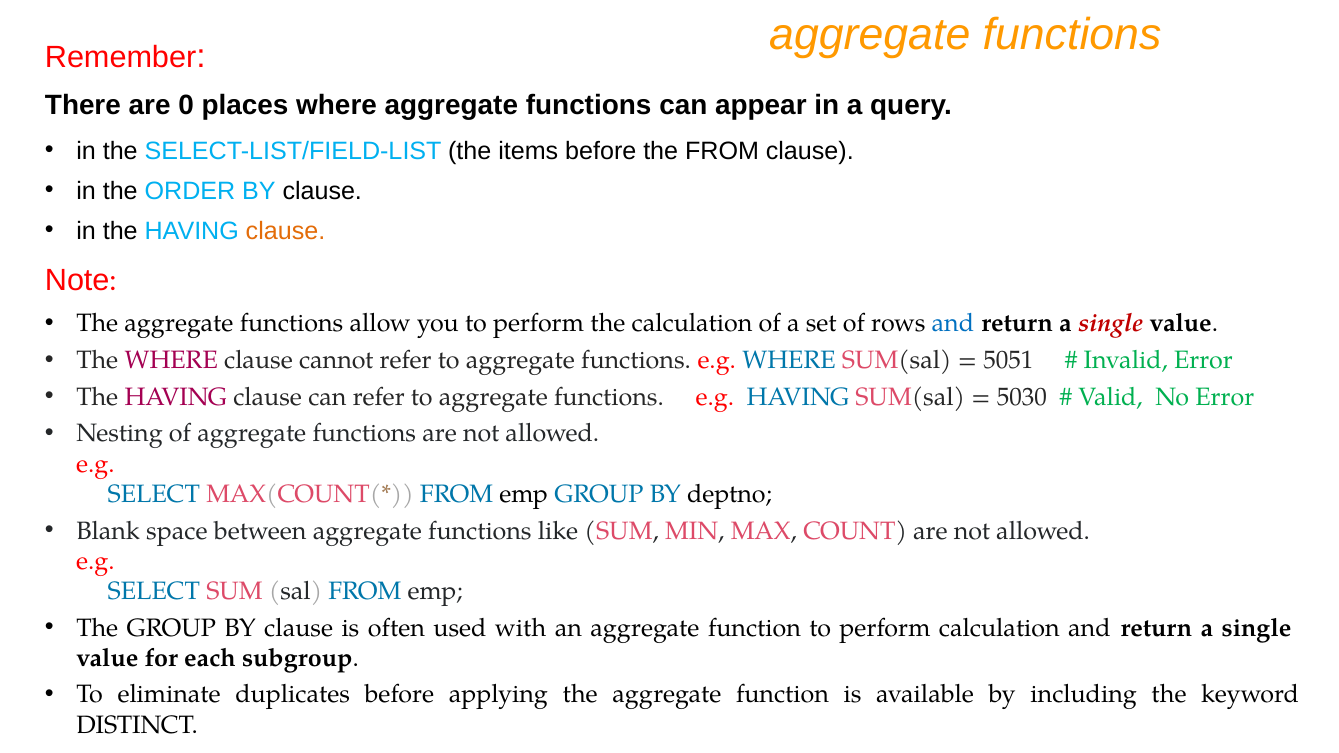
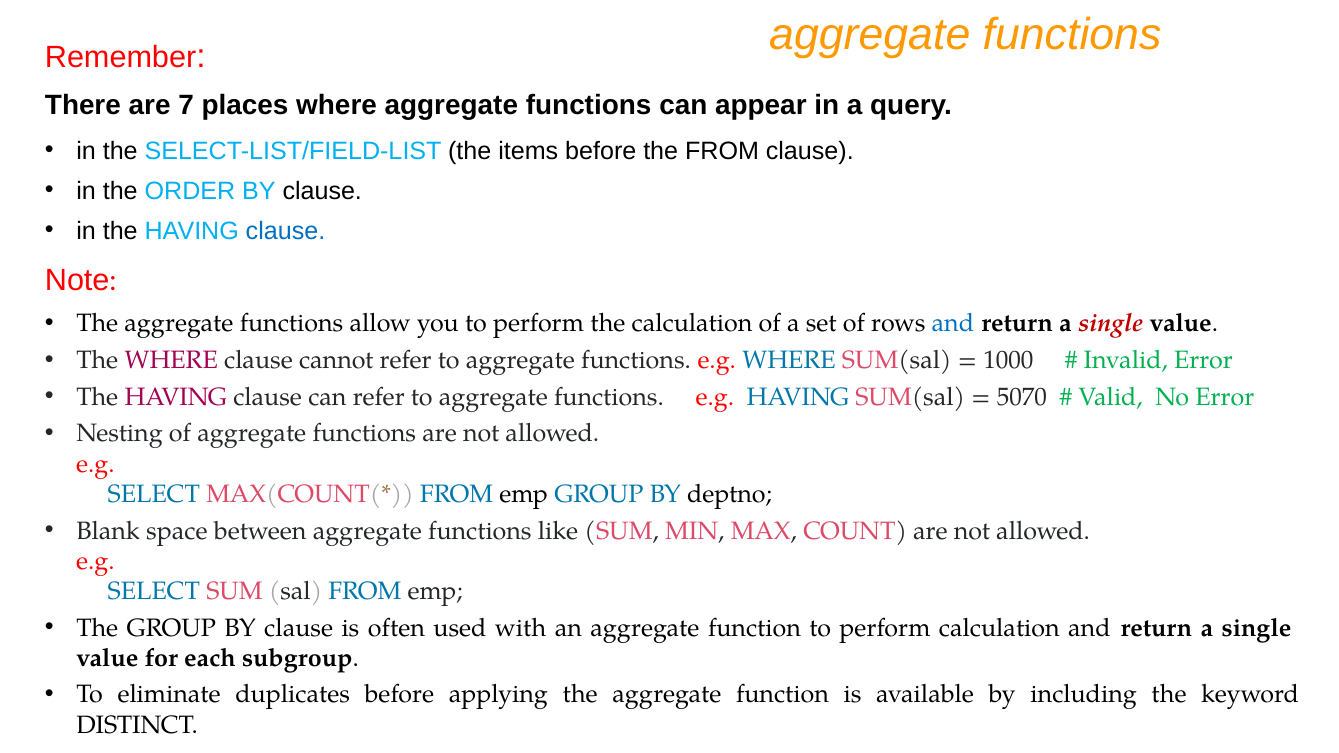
0: 0 -> 7
clause at (285, 231) colour: orange -> blue
5051: 5051 -> 1000
5030: 5030 -> 5070
